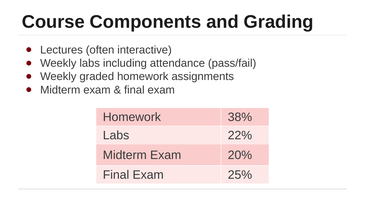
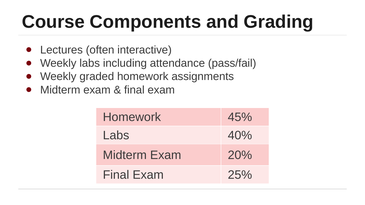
38%: 38% -> 45%
22%: 22% -> 40%
